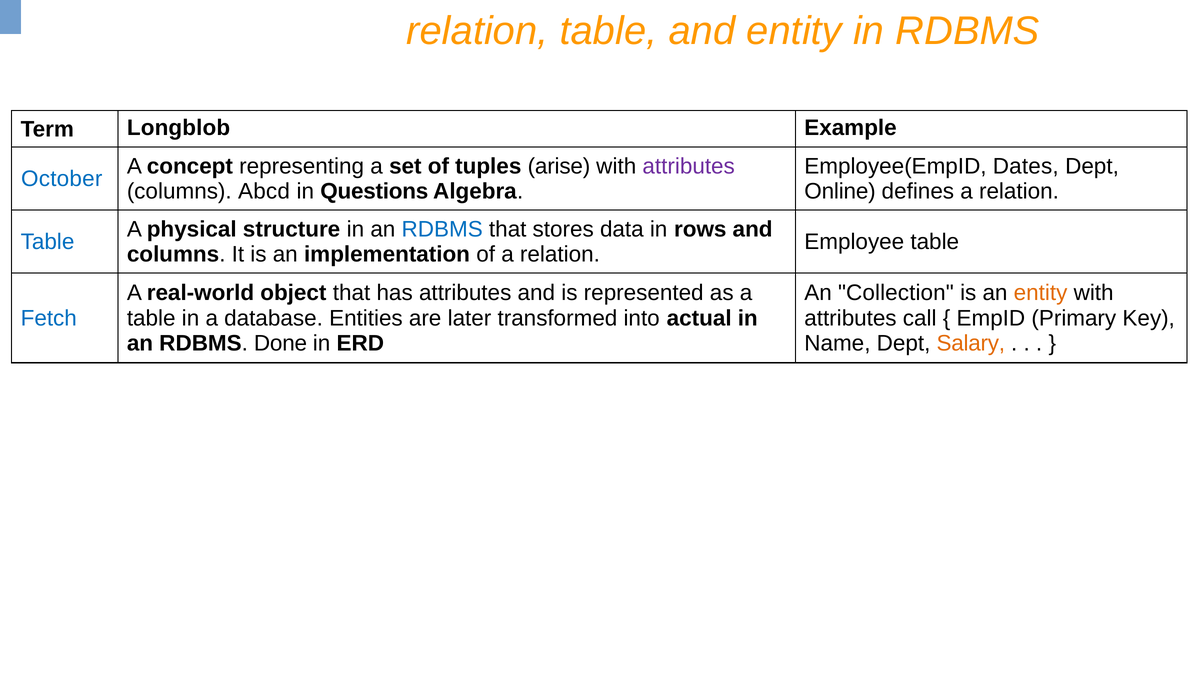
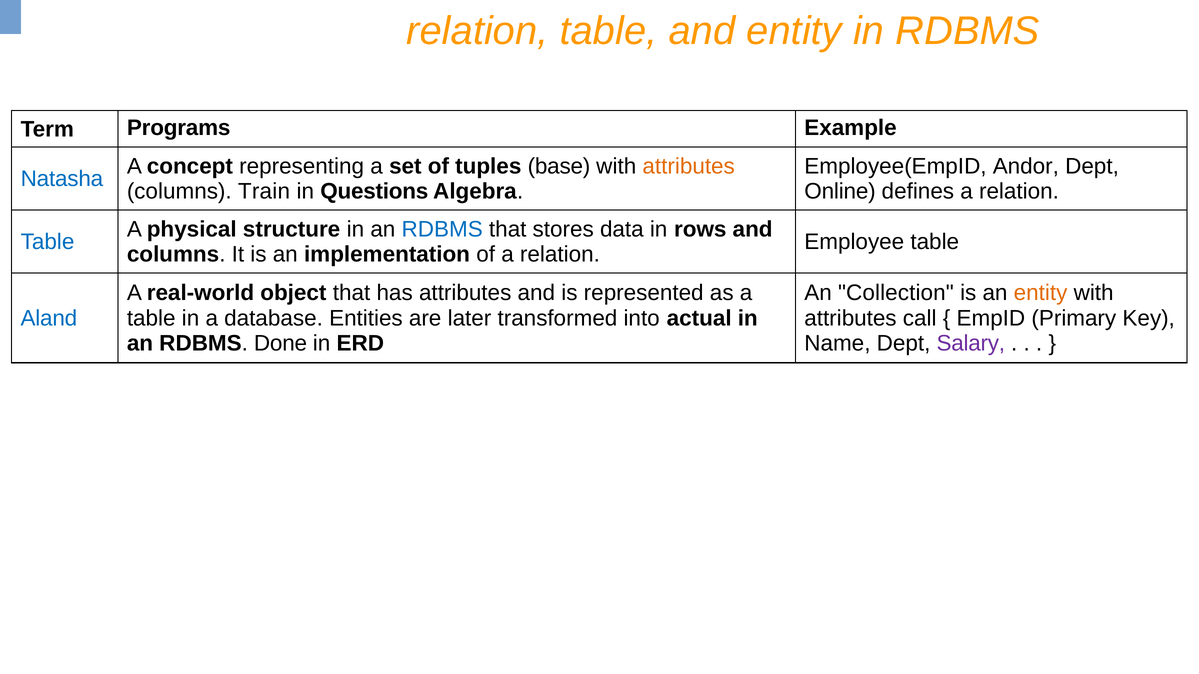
Longblob: Longblob -> Programs
arise: arise -> base
attributes at (689, 166) colour: purple -> orange
Dates: Dates -> Andor
October: October -> Natasha
Abcd: Abcd -> Train
Fetch: Fetch -> Aland
Salary colour: orange -> purple
